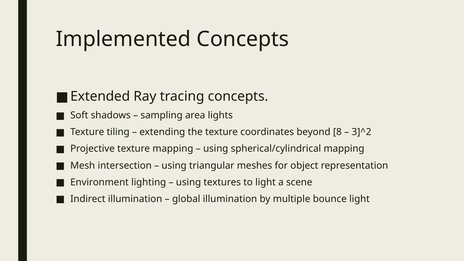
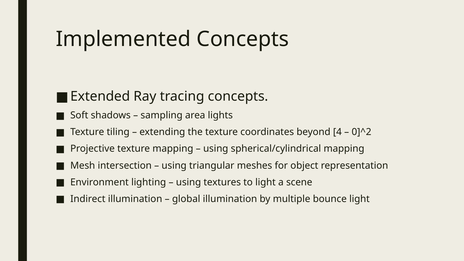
8: 8 -> 4
3]^2: 3]^2 -> 0]^2
